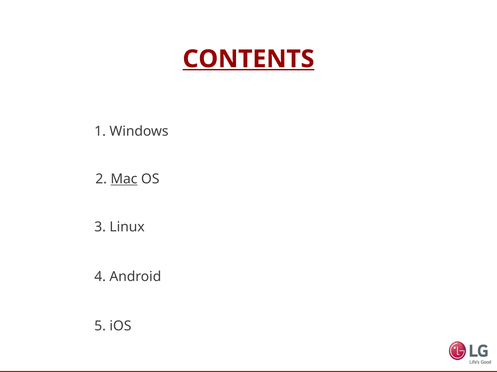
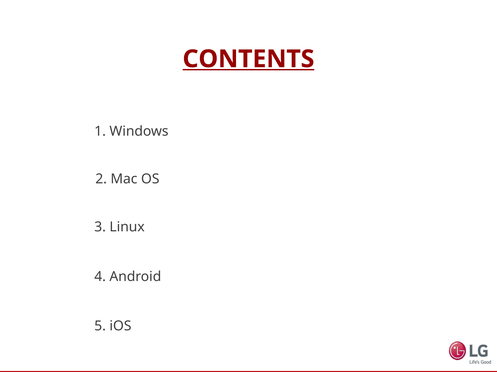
Mac underline: present -> none
